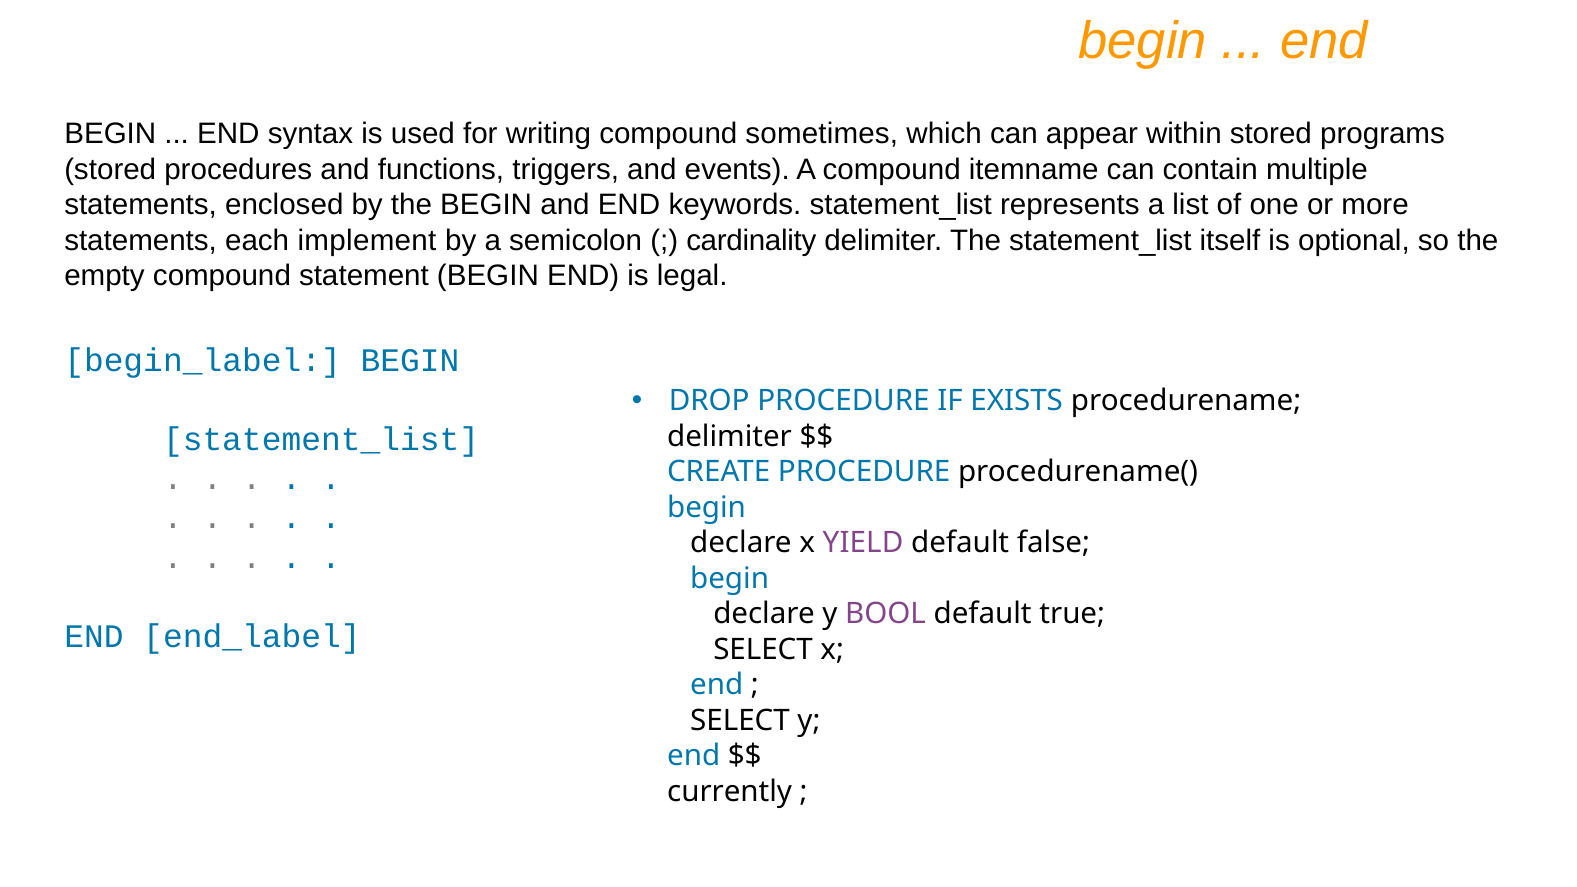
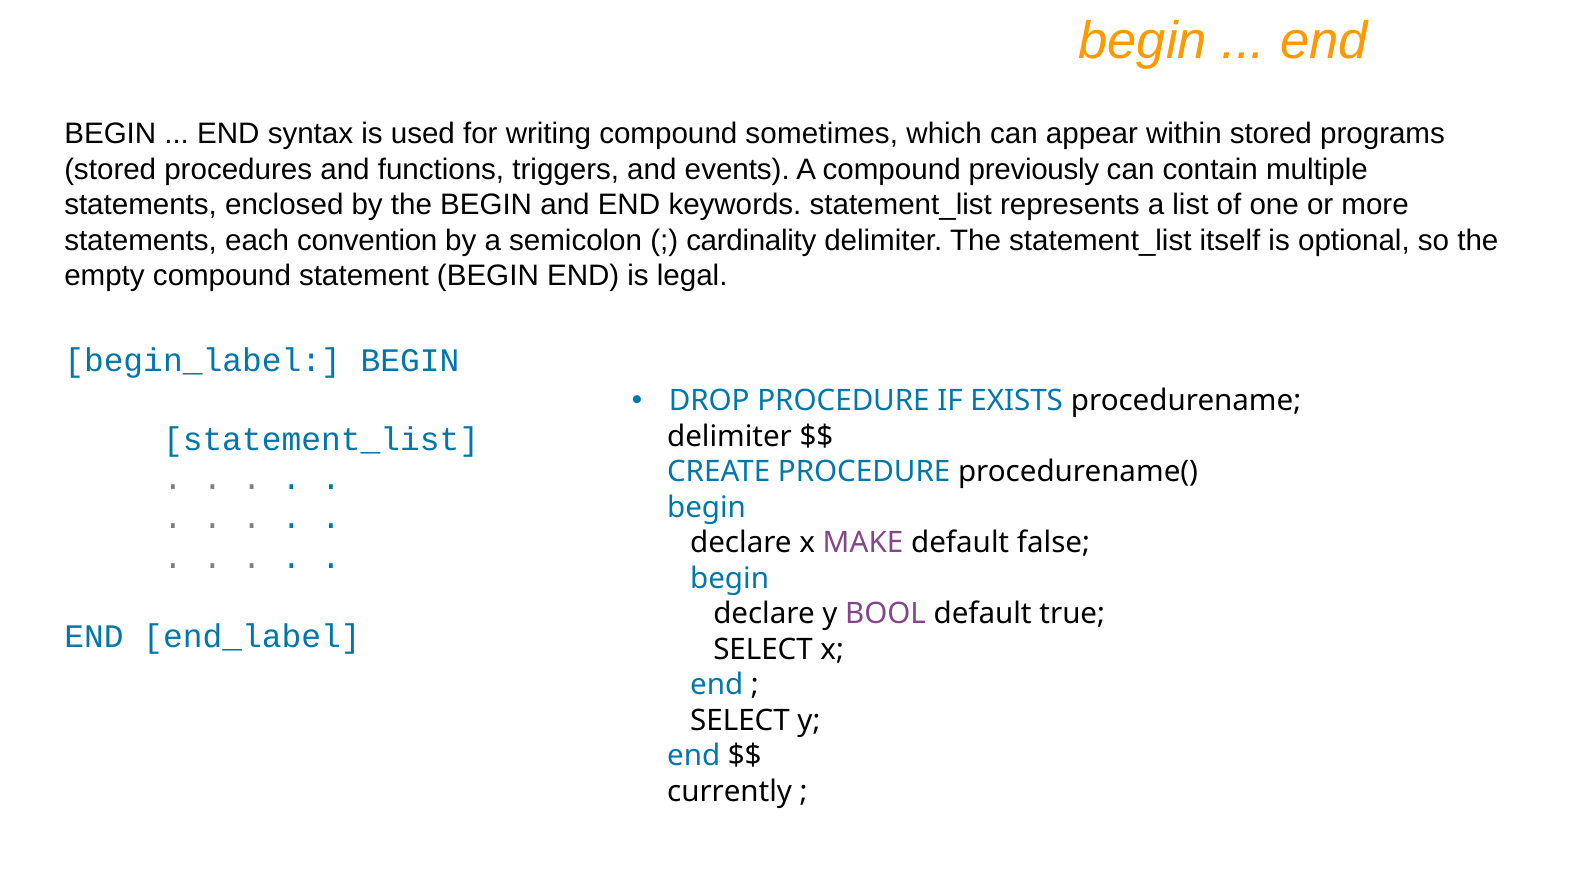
itemname: itemname -> previously
implement: implement -> convention
YIELD: YIELD -> MAKE
